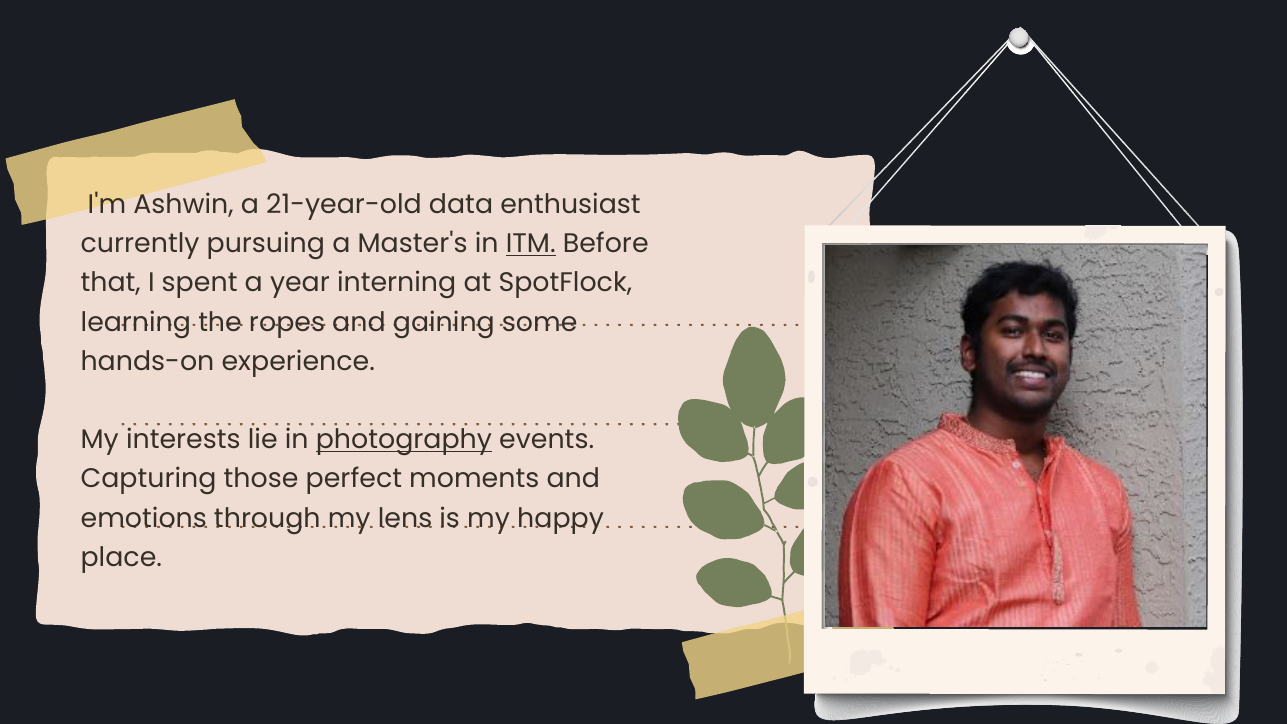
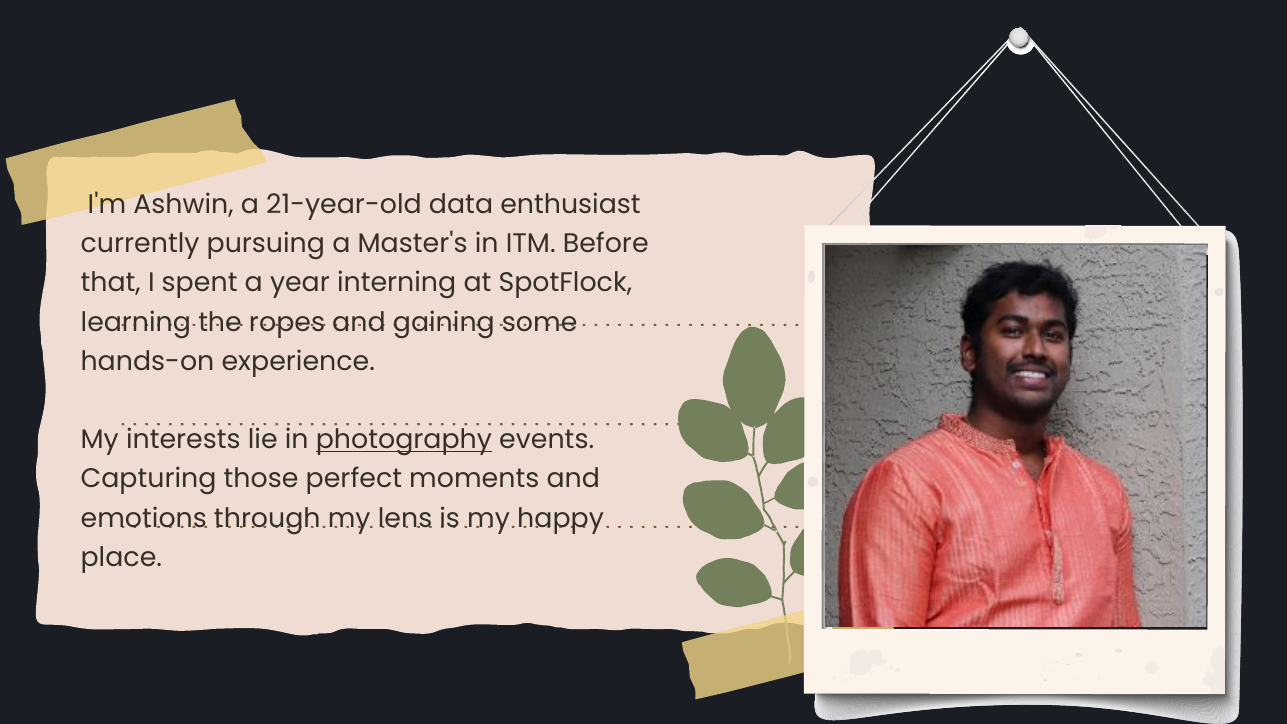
ITM underline: present -> none
